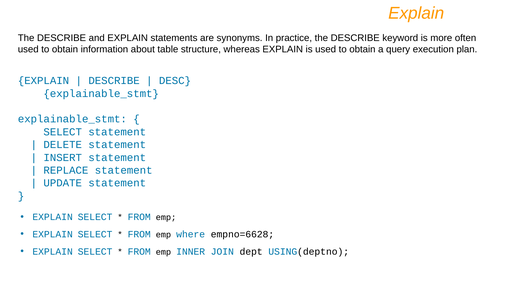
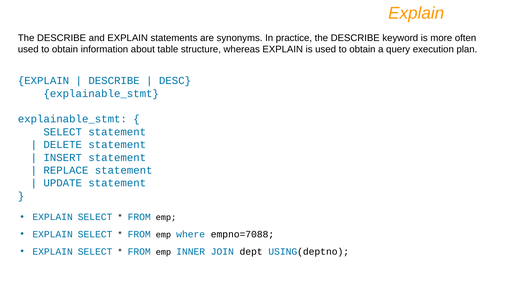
empno=6628: empno=6628 -> empno=7088
